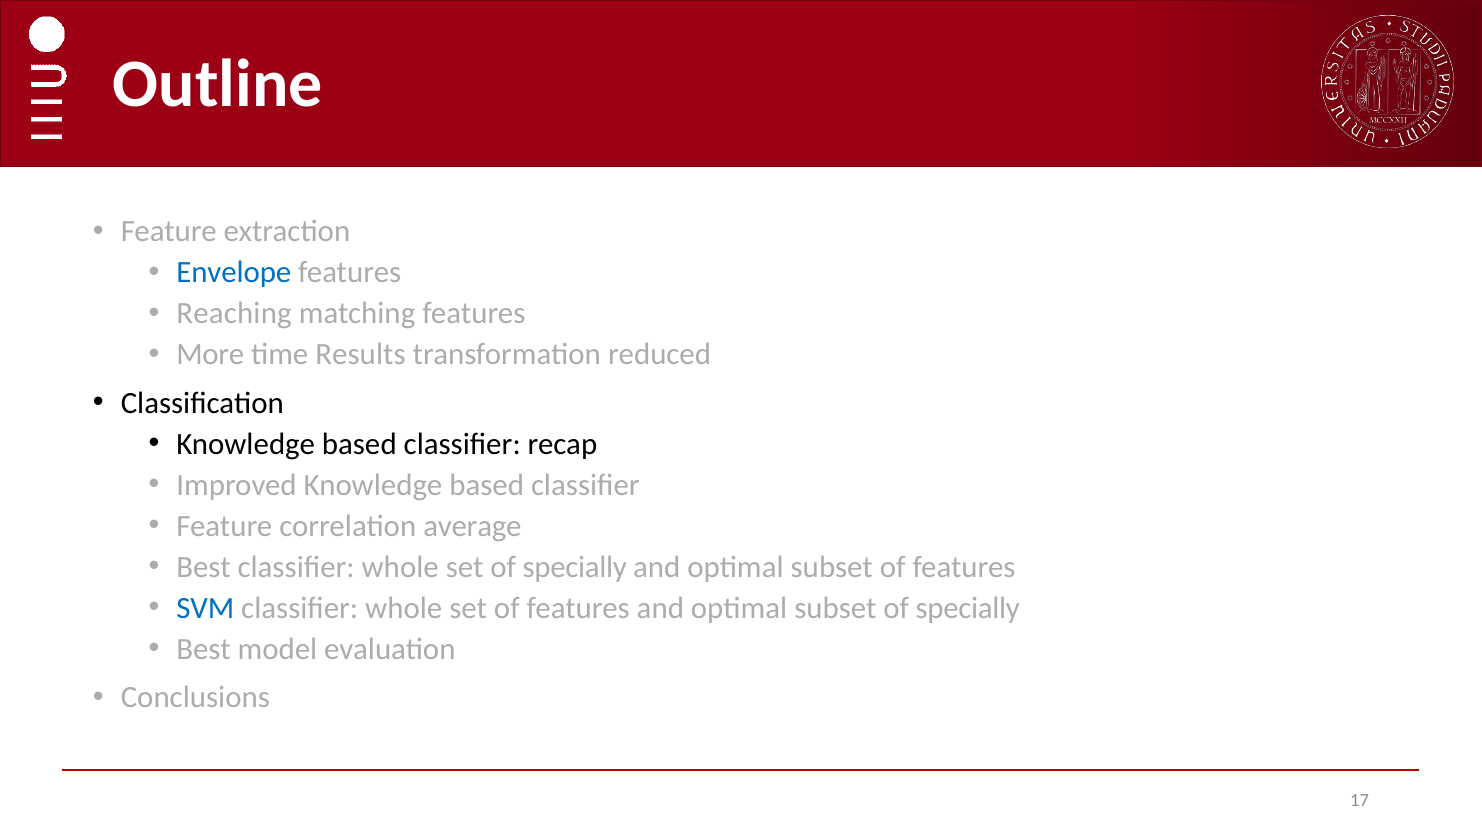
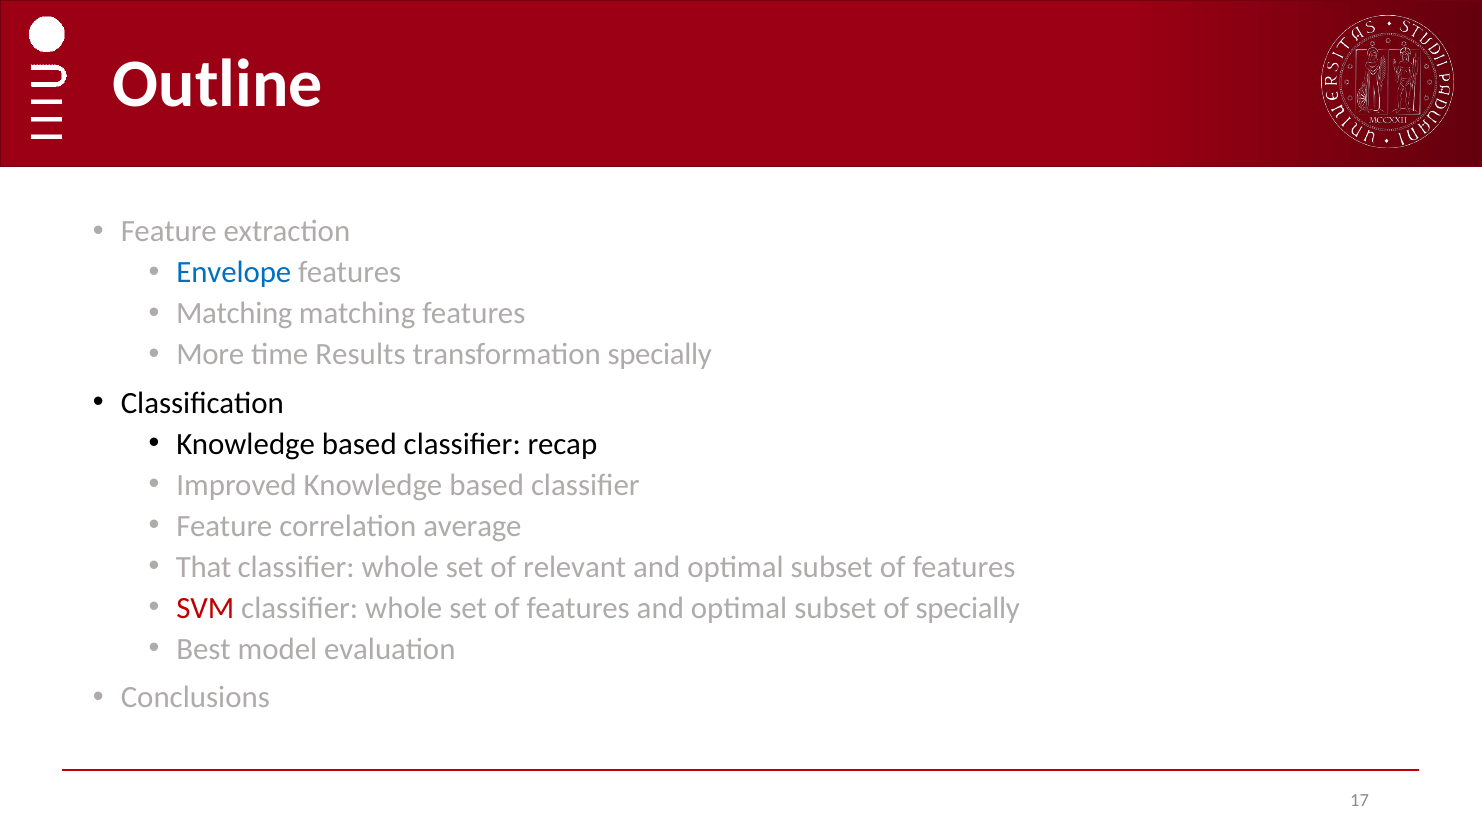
Reaching at (234, 313): Reaching -> Matching
transformation reduced: reduced -> specially
Best at (204, 567): Best -> That
set of specially: specially -> relevant
SVM colour: blue -> red
